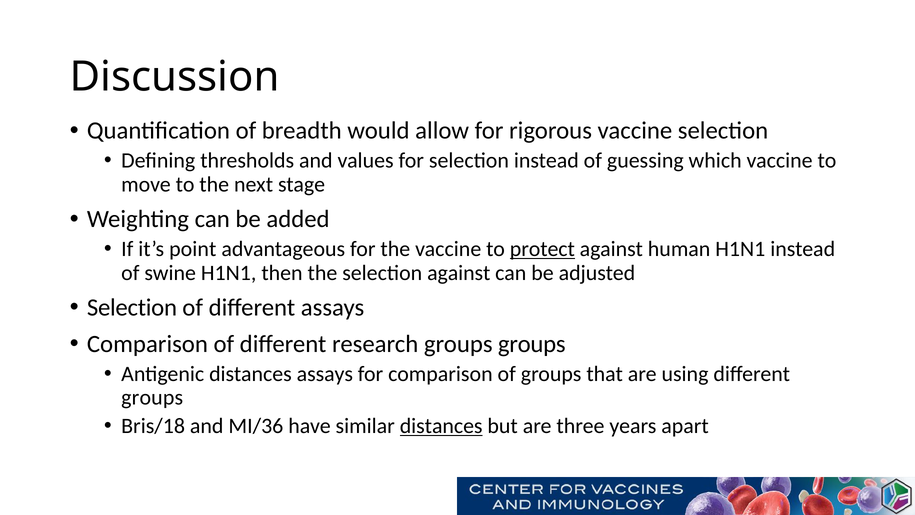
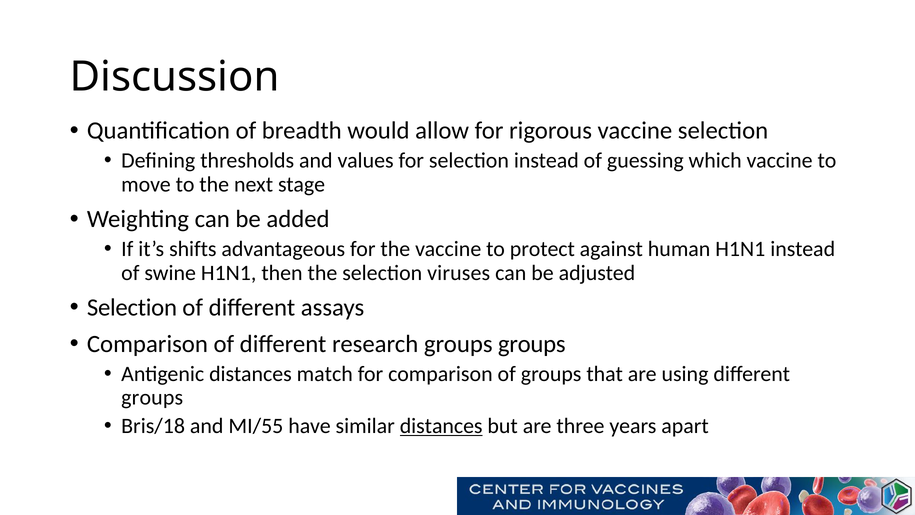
point: point -> shifts
protect underline: present -> none
selection against: against -> viruses
distances assays: assays -> match
MI/36: MI/36 -> MI/55
